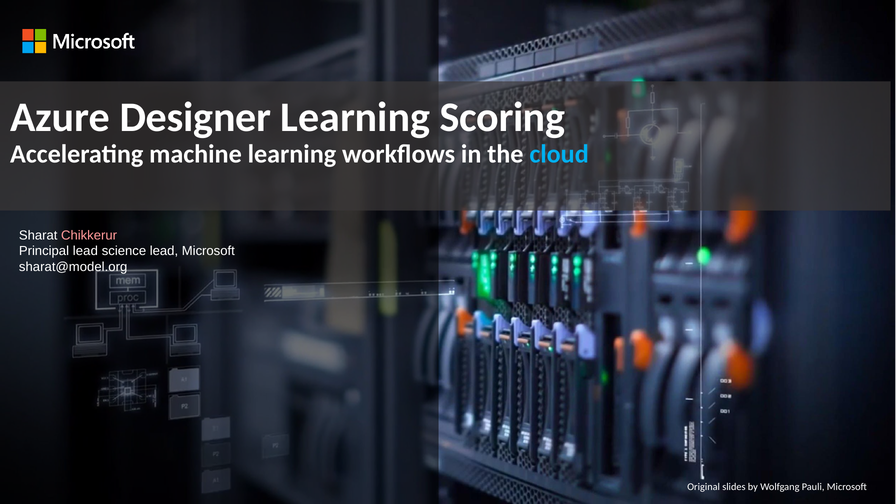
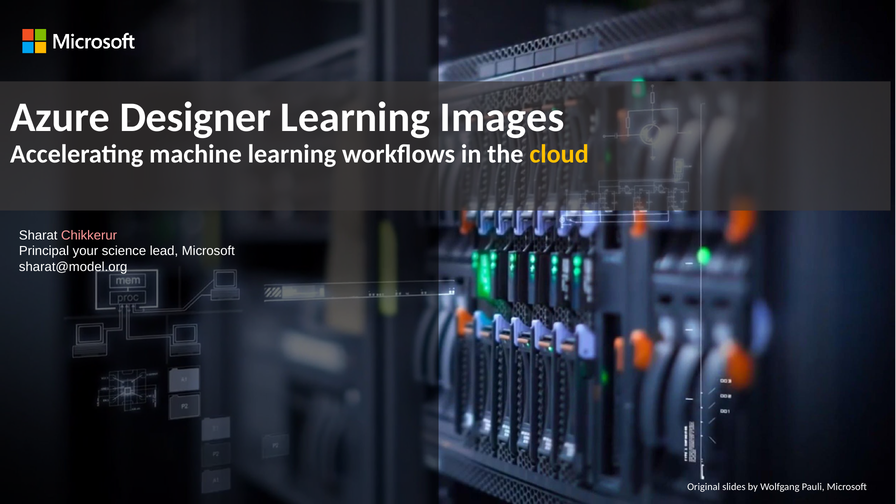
Scoring: Scoring -> Images
cloud colour: light blue -> yellow
Principal lead: lead -> your
